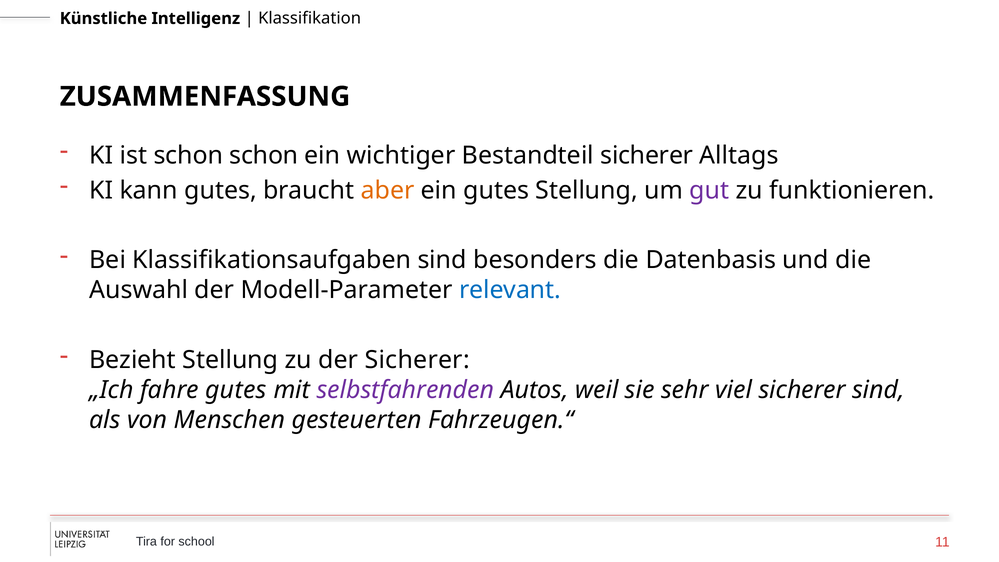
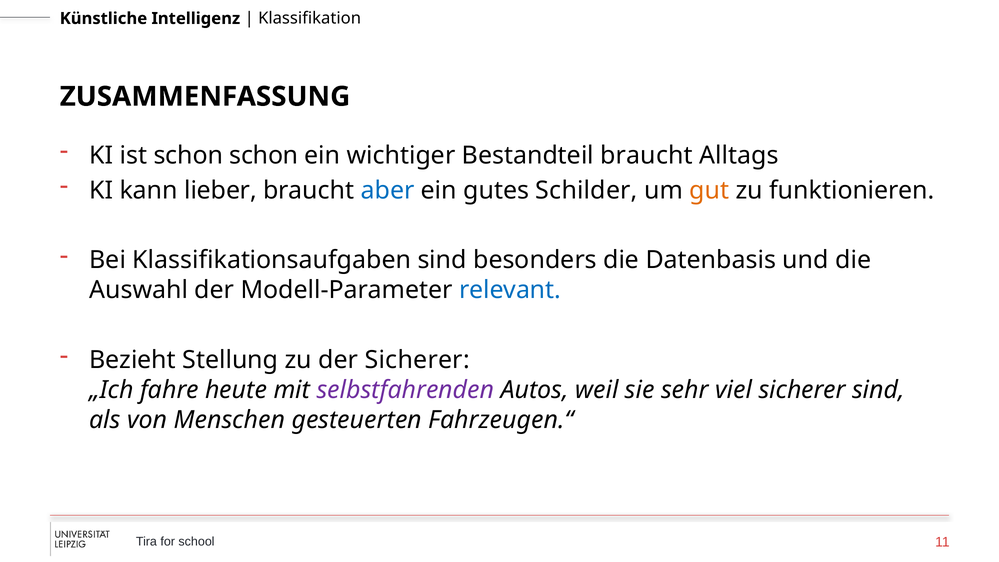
Bestandteil sicherer: sicherer -> braucht
kann gutes: gutes -> lieber
aber colour: orange -> blue
gutes Stellung: Stellung -> Schilder
gut colour: purple -> orange
fahre gutes: gutes -> heute
